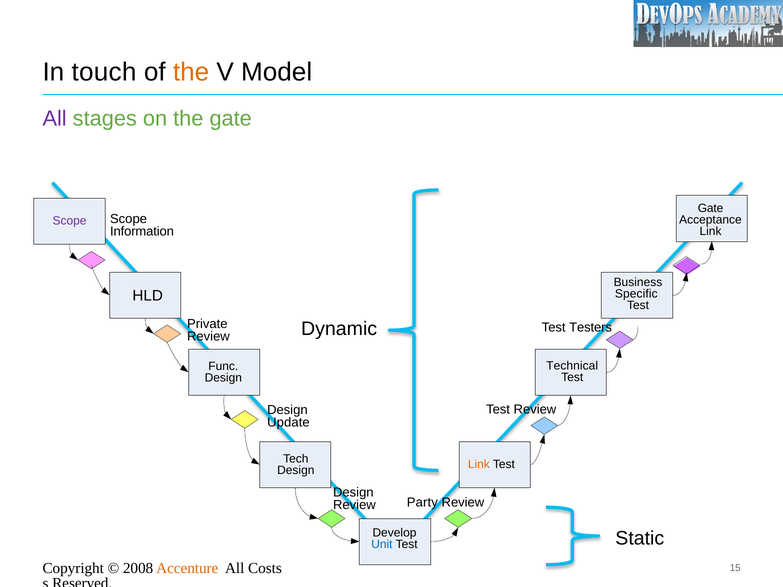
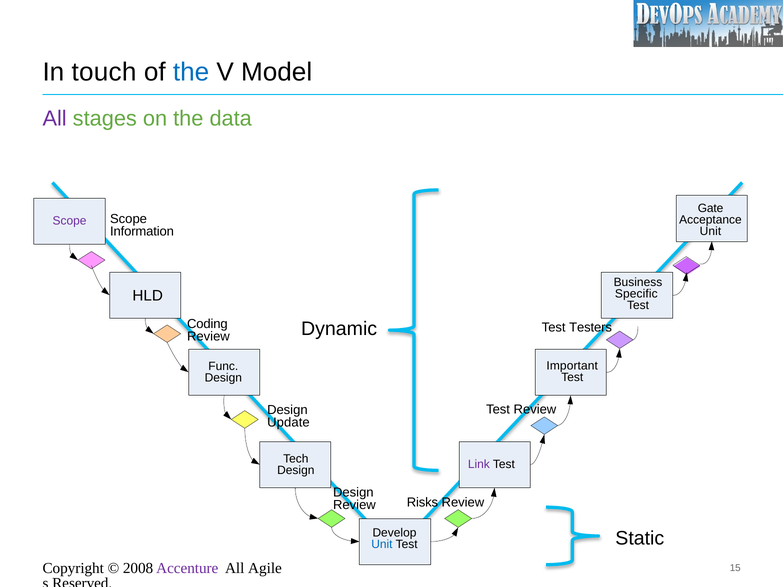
the at (191, 72) colour: orange -> blue
the gate: gate -> data
Link at (711, 232): Link -> Unit
Private: Private -> Coding
Technical: Technical -> Important
Link at (479, 464) colour: orange -> purple
Party: Party -> Risks
Accenture colour: orange -> purple
Costs: Costs -> Agile
